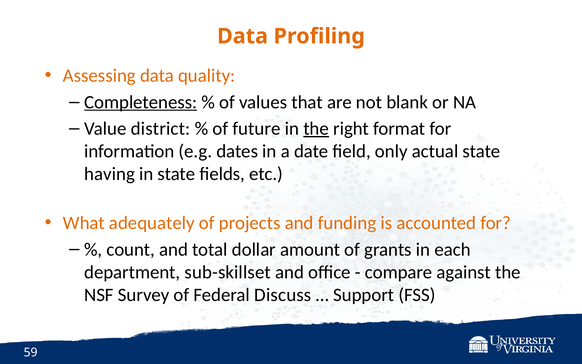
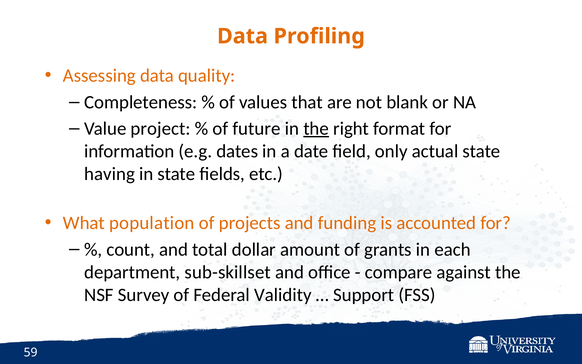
Completeness underline: present -> none
district: district -> project
adequately: adequately -> population
Discuss: Discuss -> Validity
